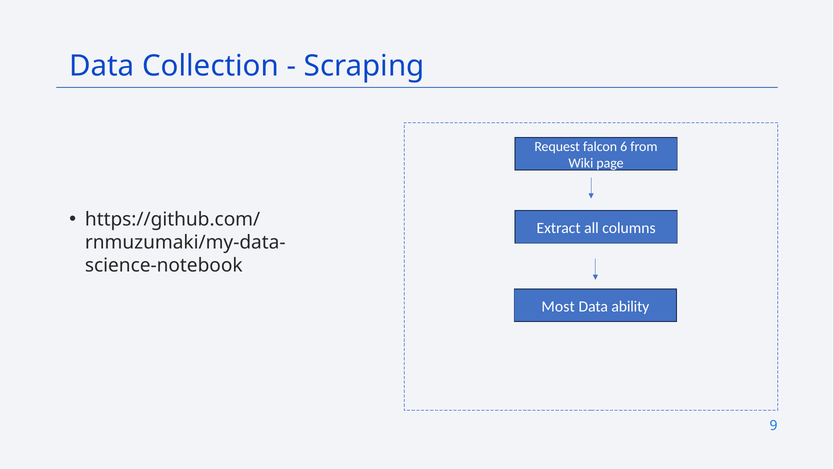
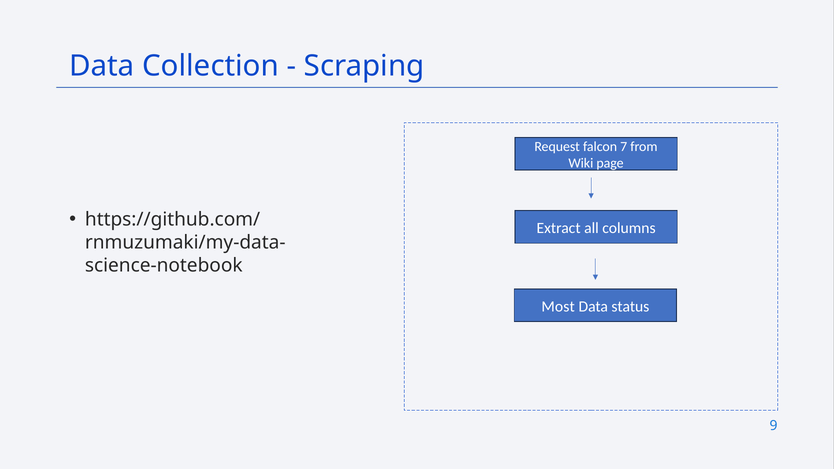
6: 6 -> 7
ability: ability -> status
